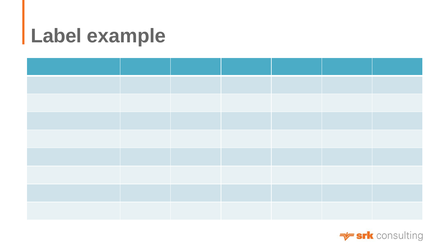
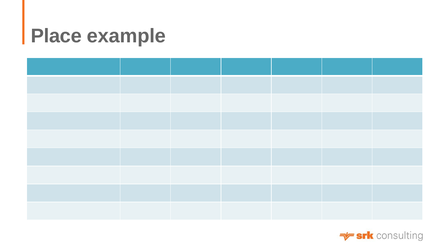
Label: Label -> Place
